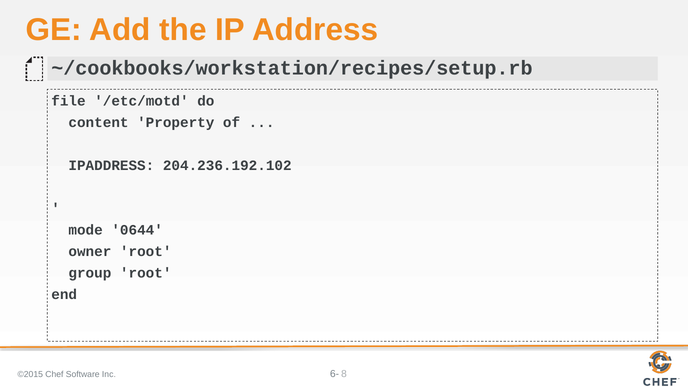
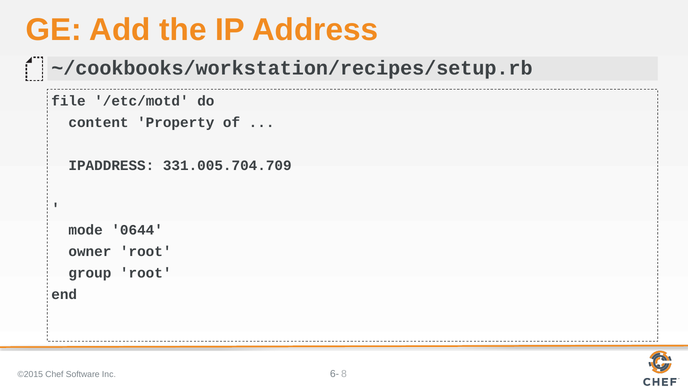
204.236.192.102: 204.236.192.102 -> 331.005.704.709
